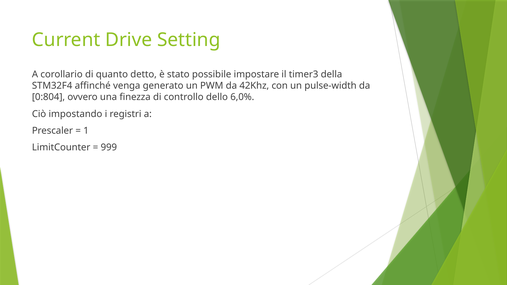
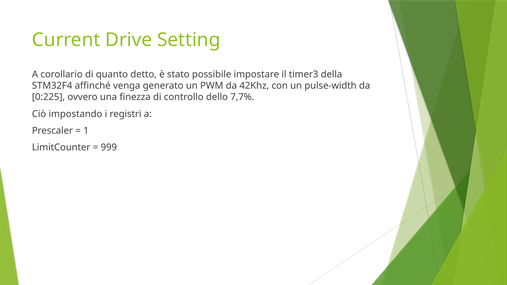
0:804: 0:804 -> 0:225
6,0%: 6,0% -> 7,7%
